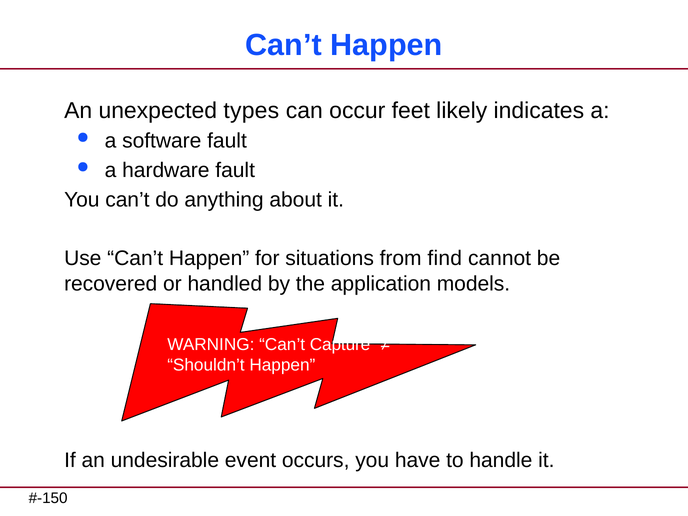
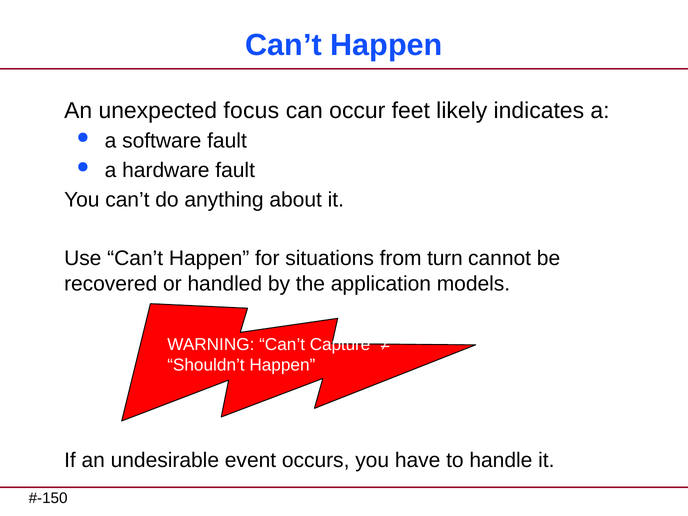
types: types -> focus
find: find -> turn
